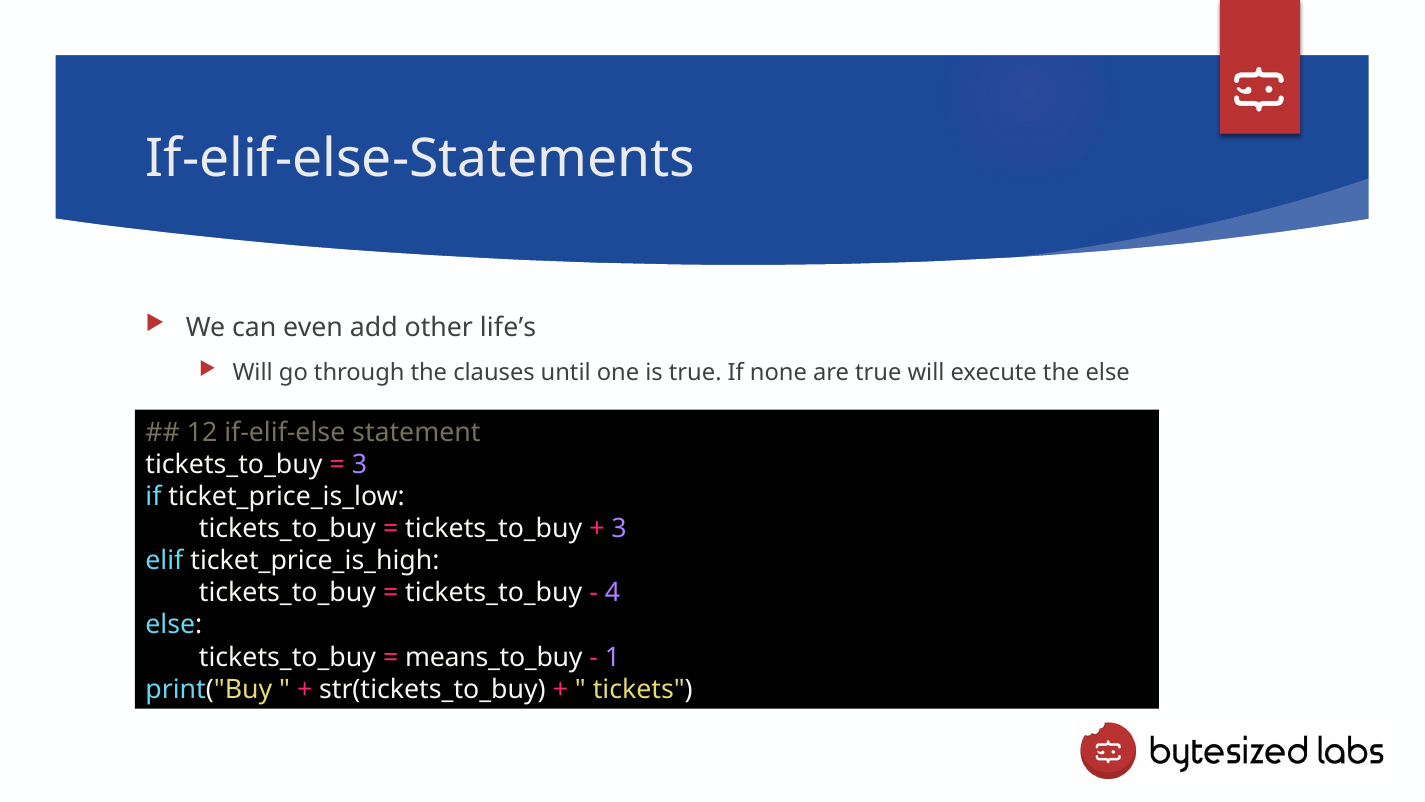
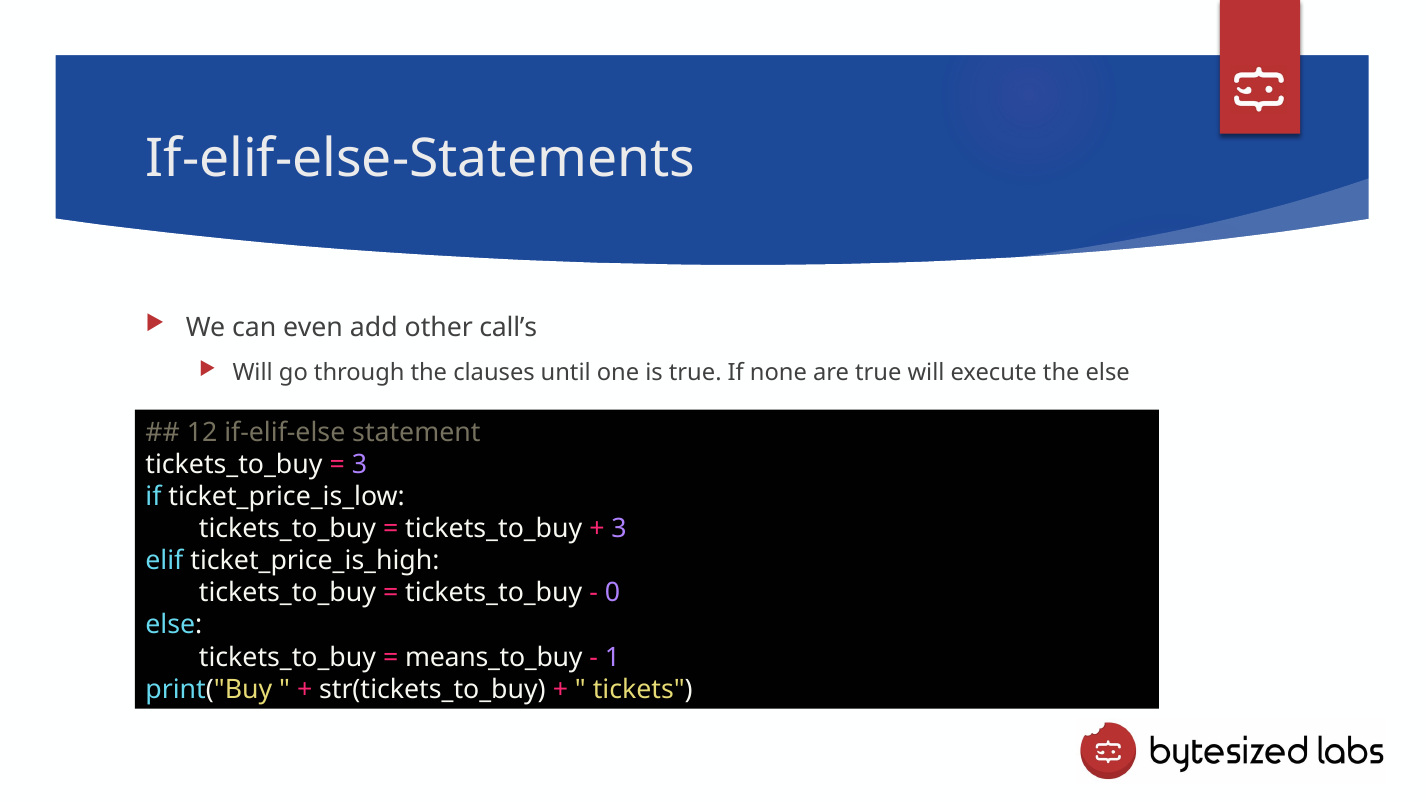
life’s: life’s -> call’s
4: 4 -> 0
